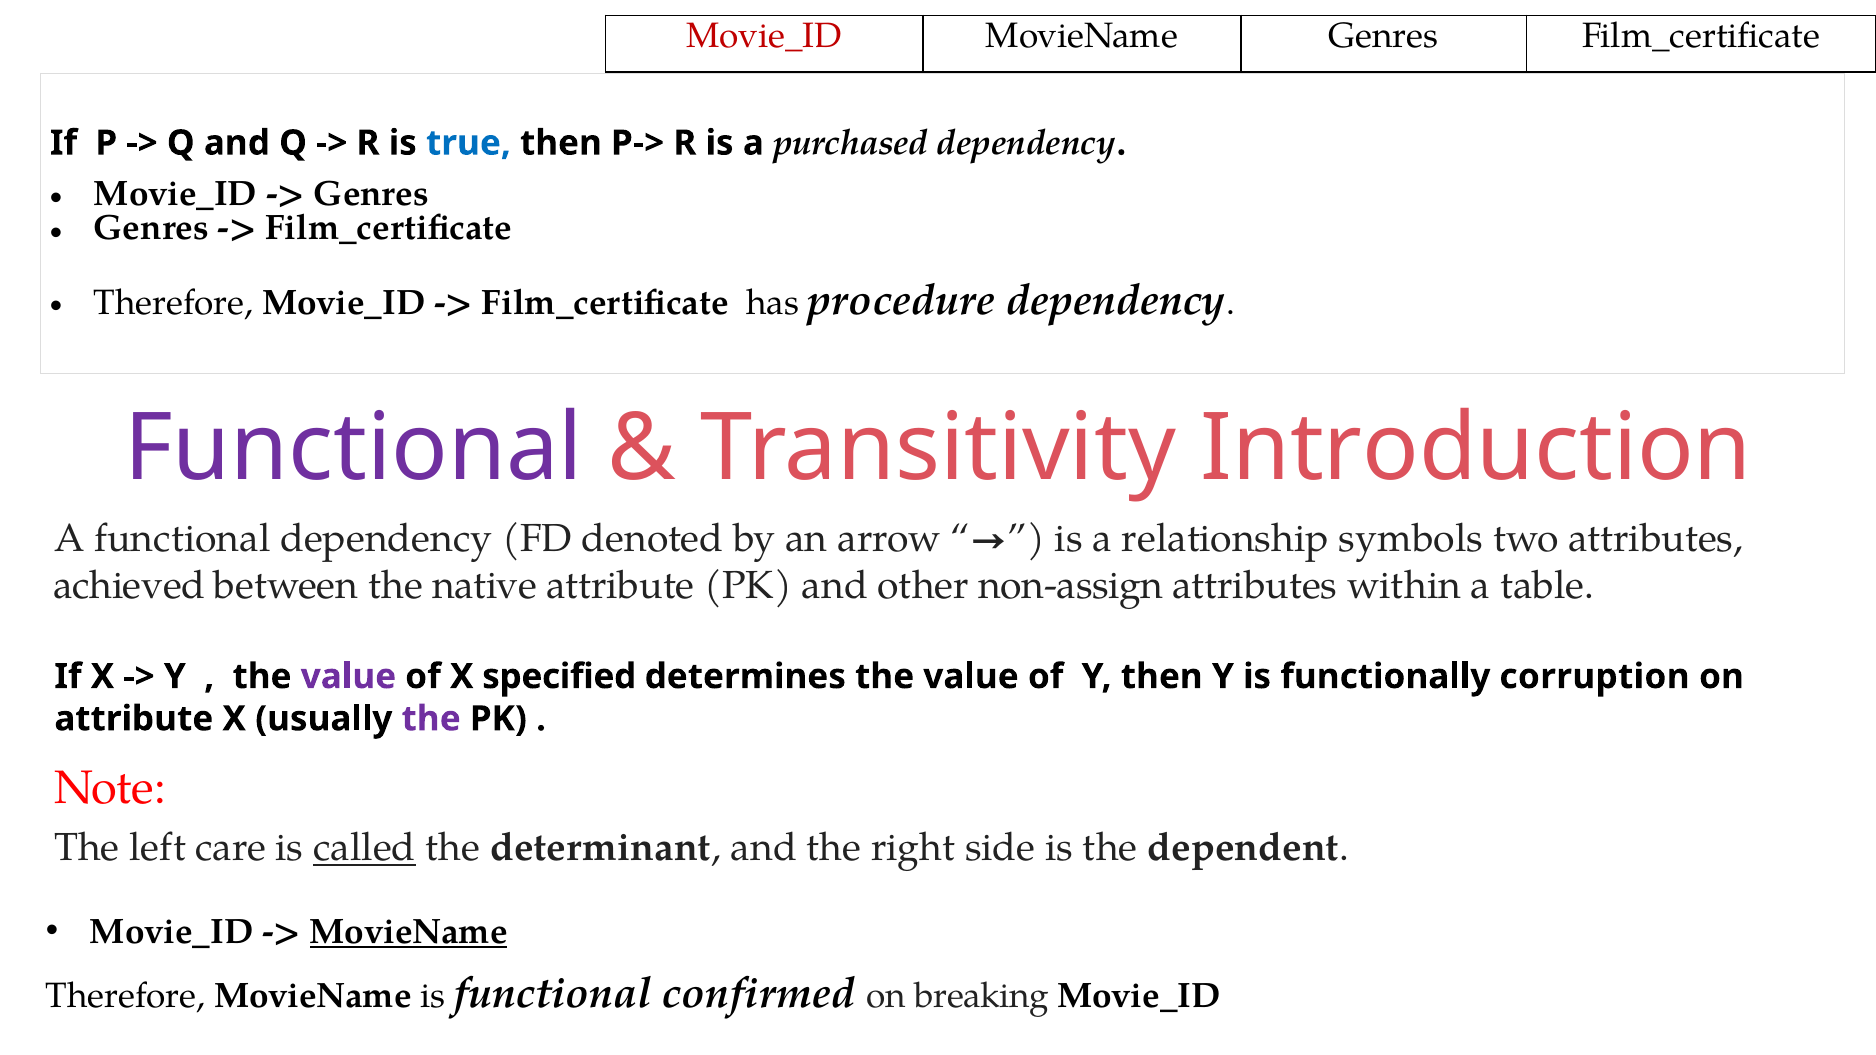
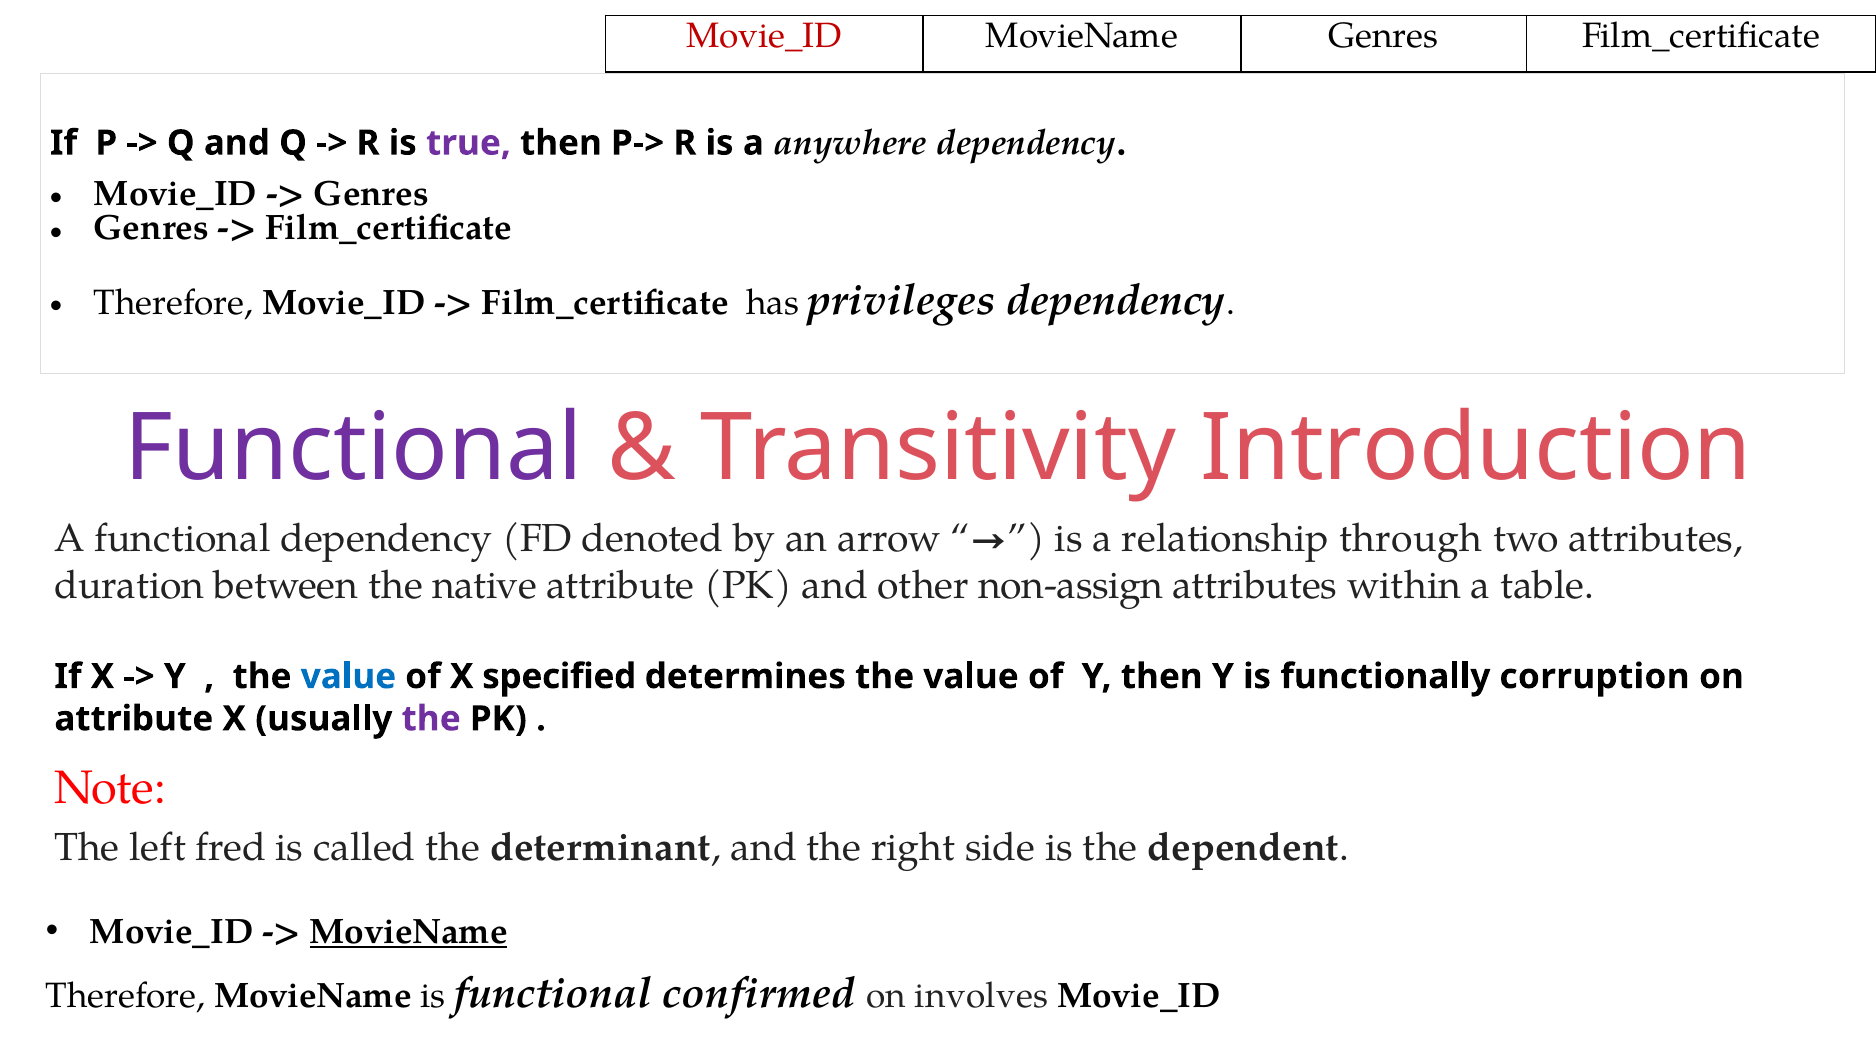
true colour: blue -> purple
purchased: purchased -> anywhere
procedure: procedure -> privileges
symbols: symbols -> through
achieved: achieved -> duration
value at (348, 677) colour: purple -> blue
care: care -> fred
called underline: present -> none
breaking: breaking -> involves
